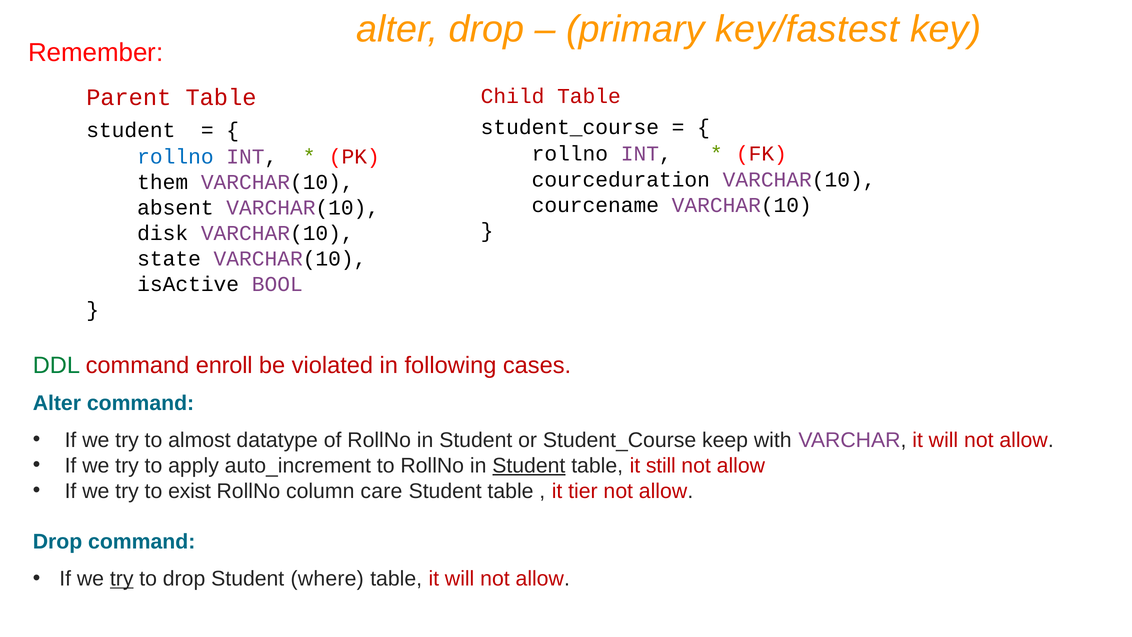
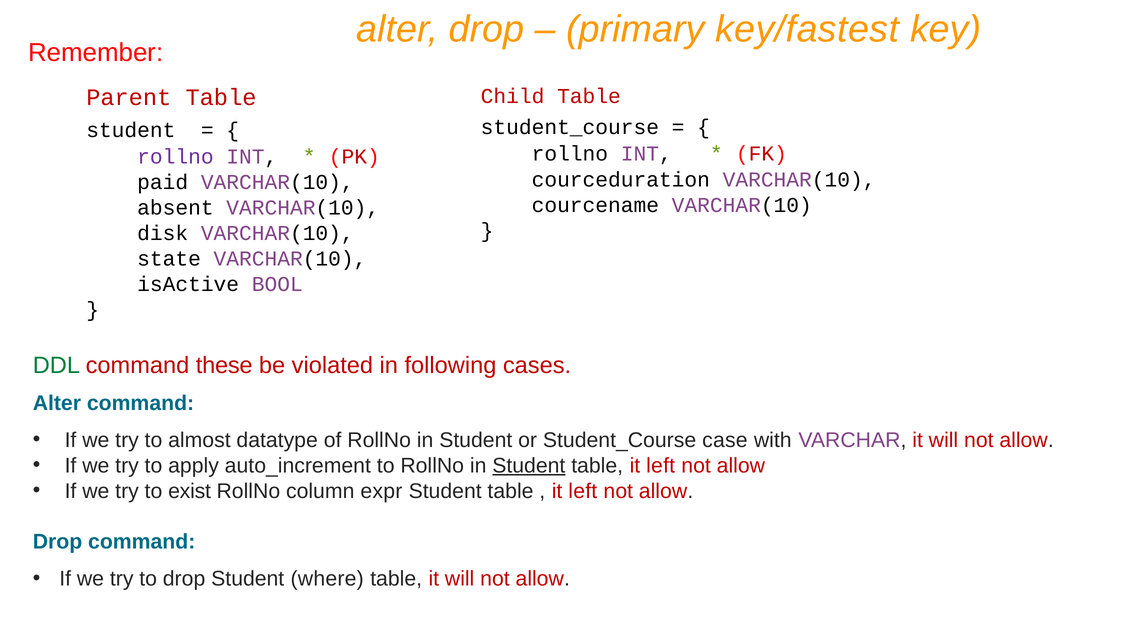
rollno at (175, 157) colour: blue -> purple
them: them -> paid
enroll: enroll -> these
keep: keep -> case
table it still: still -> left
care: care -> expr
tier at (583, 491): tier -> left
try at (122, 579) underline: present -> none
